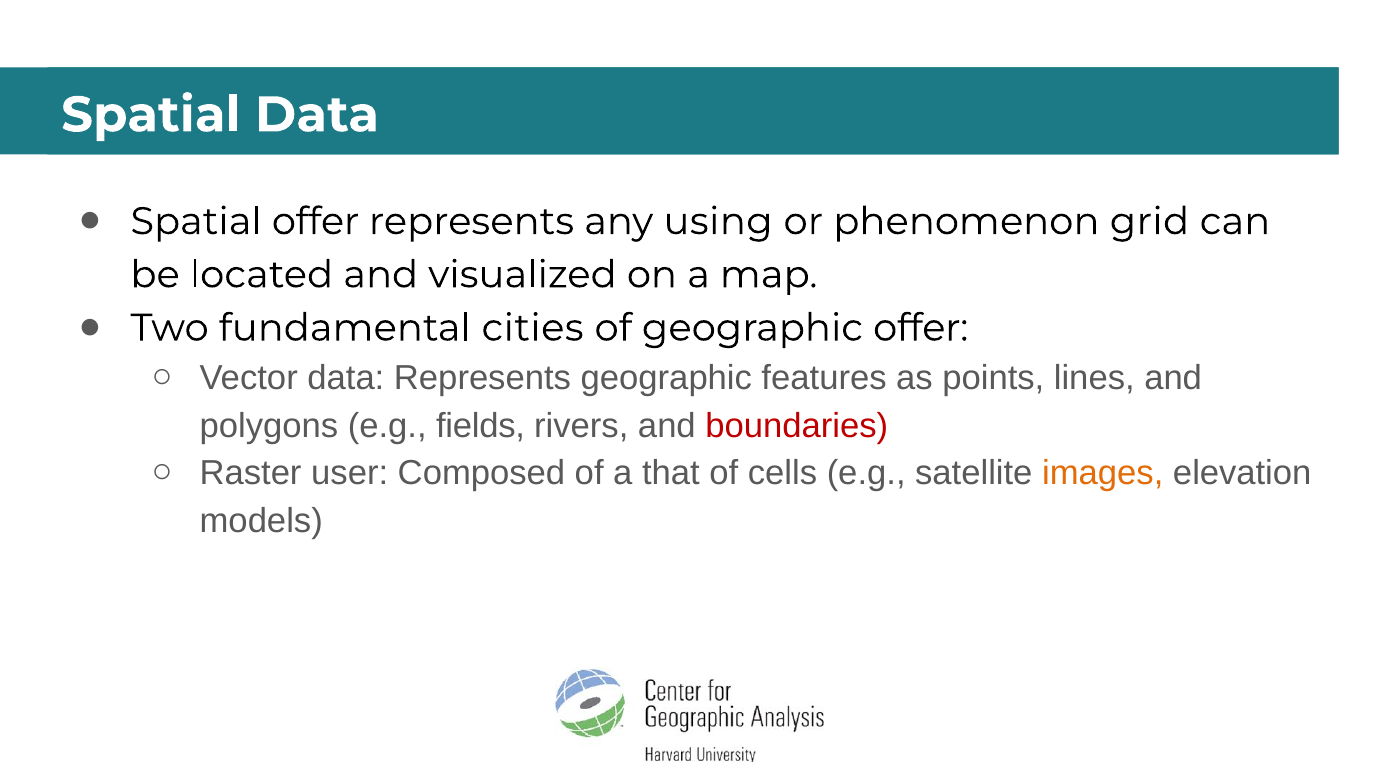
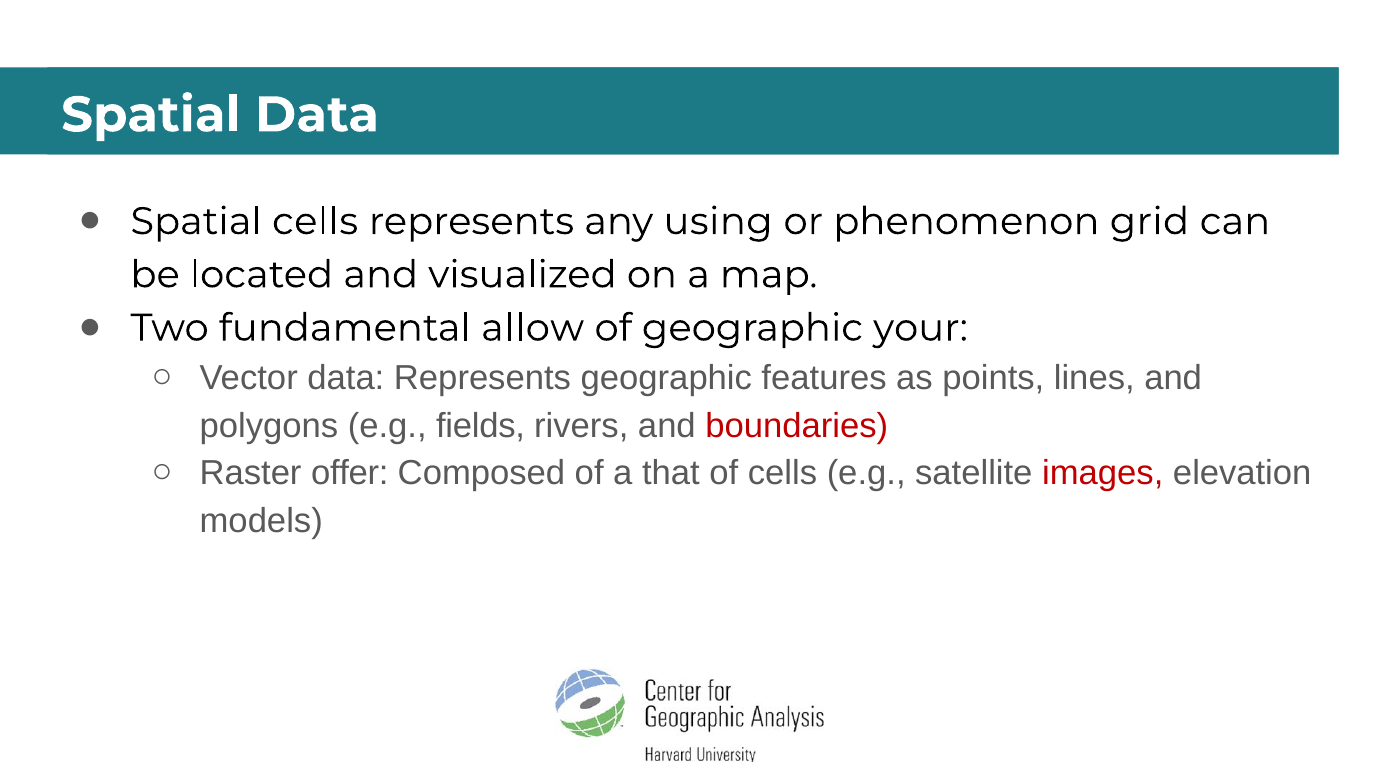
Spatial offer: offer -> cells
cities: cities -> allow
geographic offer: offer -> your
user: user -> offer
images colour: orange -> red
